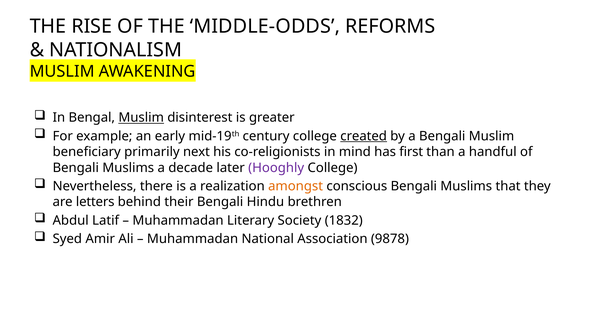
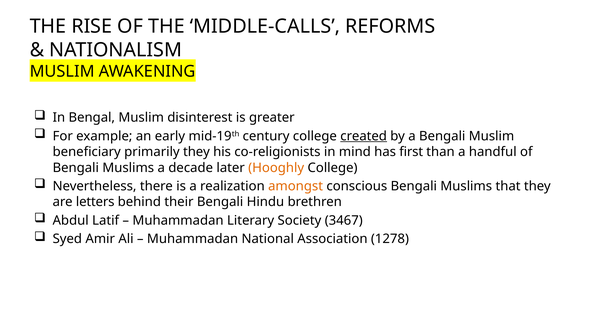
MIDDLE-ODDS: MIDDLE-ODDS -> MIDDLE-CALLS
Muslim at (141, 118) underline: present -> none
primarily next: next -> they
Hooghly colour: purple -> orange
1832: 1832 -> 3467
9878: 9878 -> 1278
